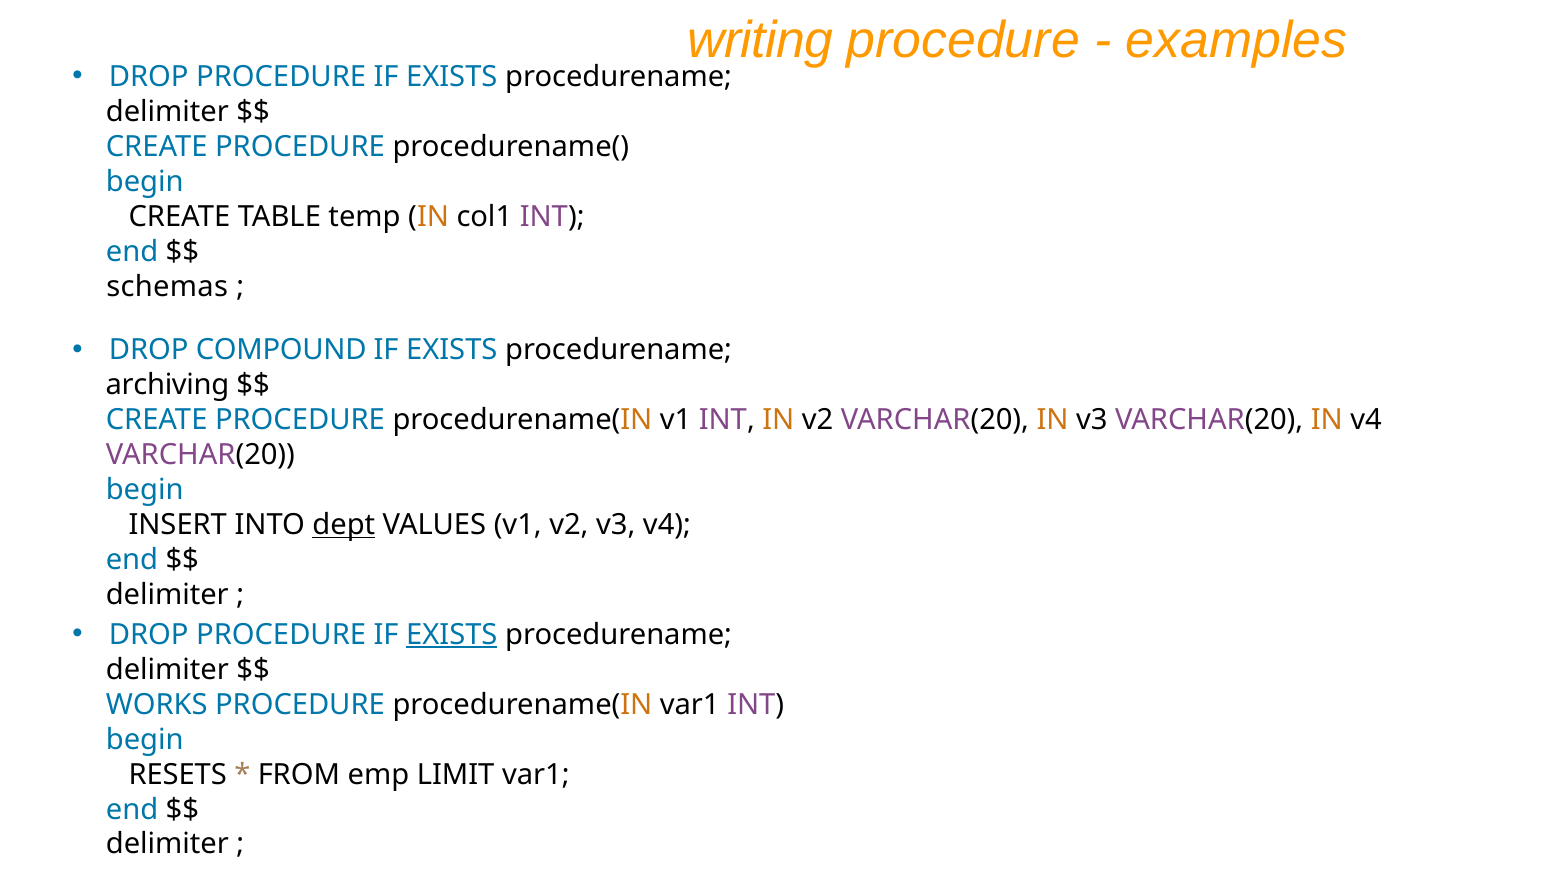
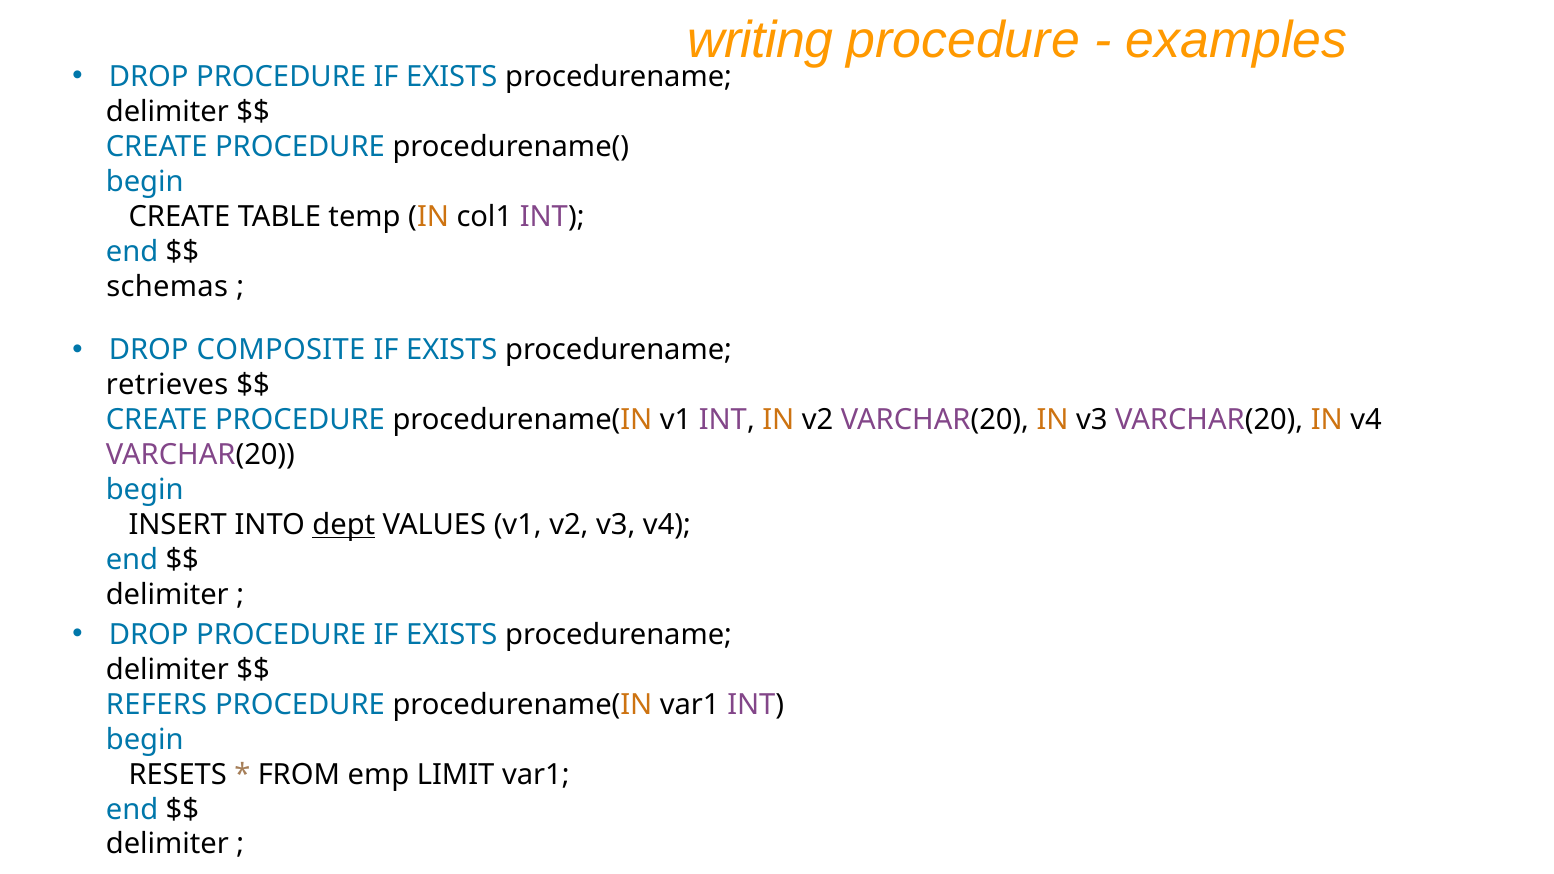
COMPOUND: COMPOUND -> COMPOSITE
archiving: archiving -> retrieves
EXISTS at (452, 635) underline: present -> none
WORKS: WORKS -> REFERS
